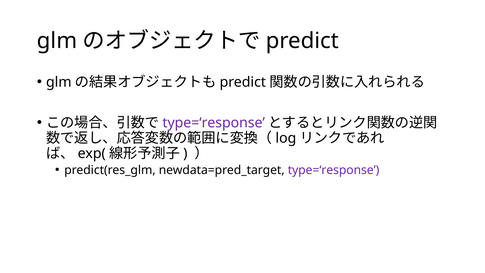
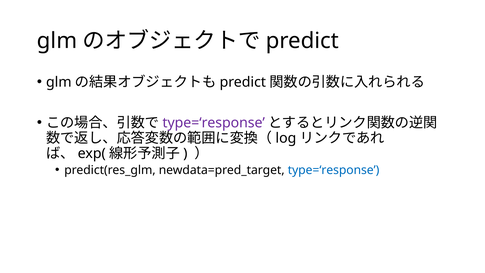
type=‘response at (334, 170) colour: purple -> blue
